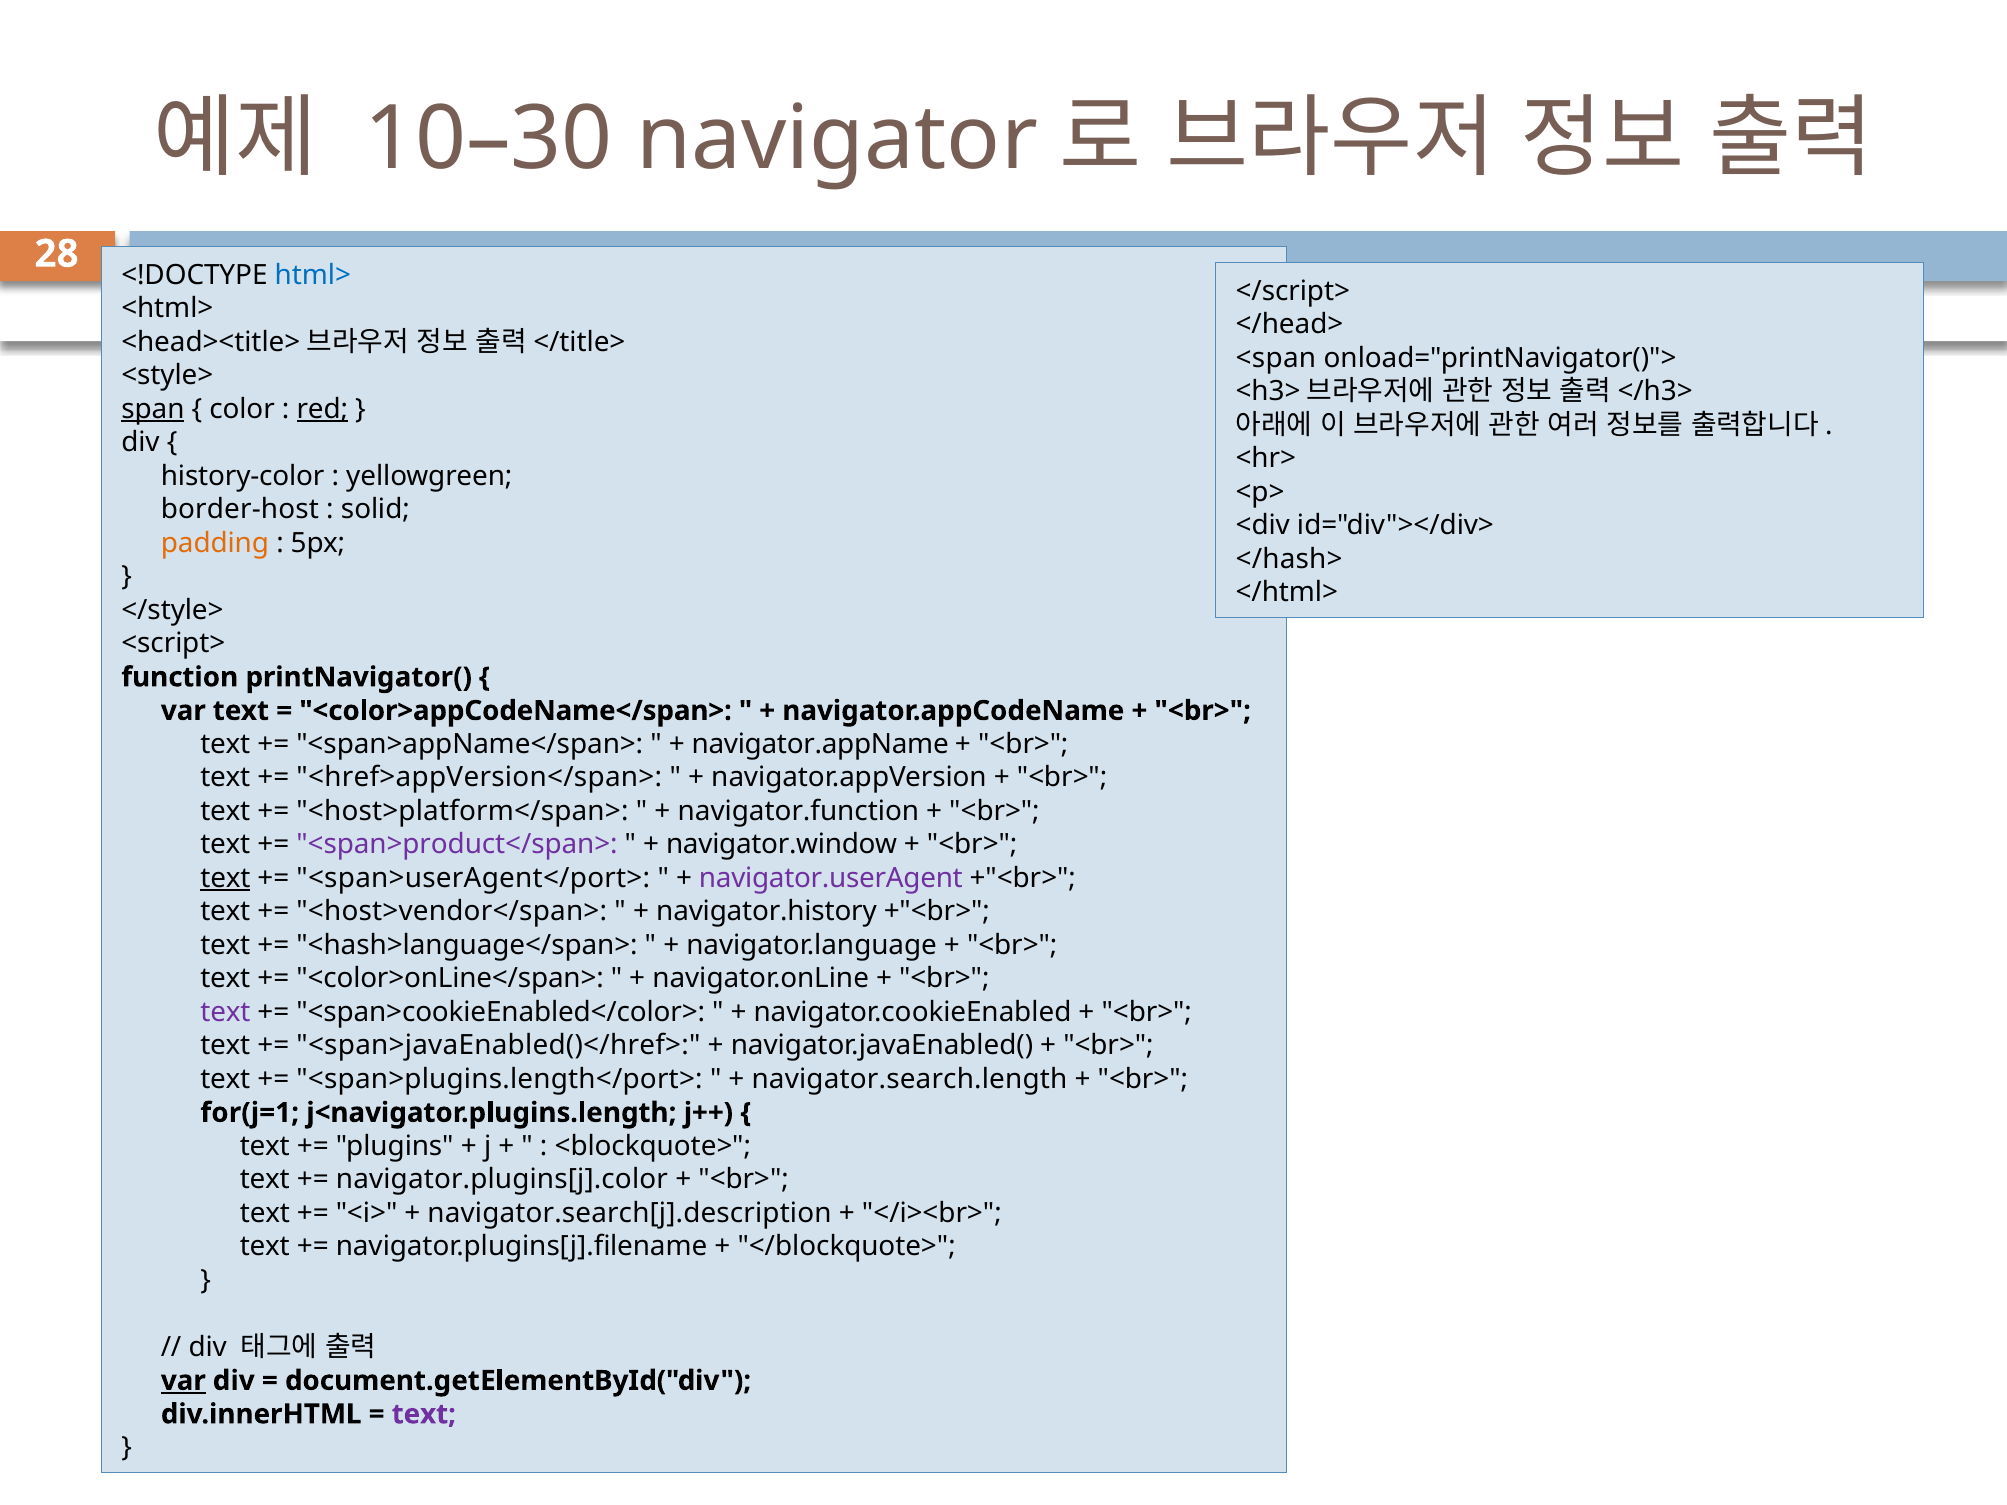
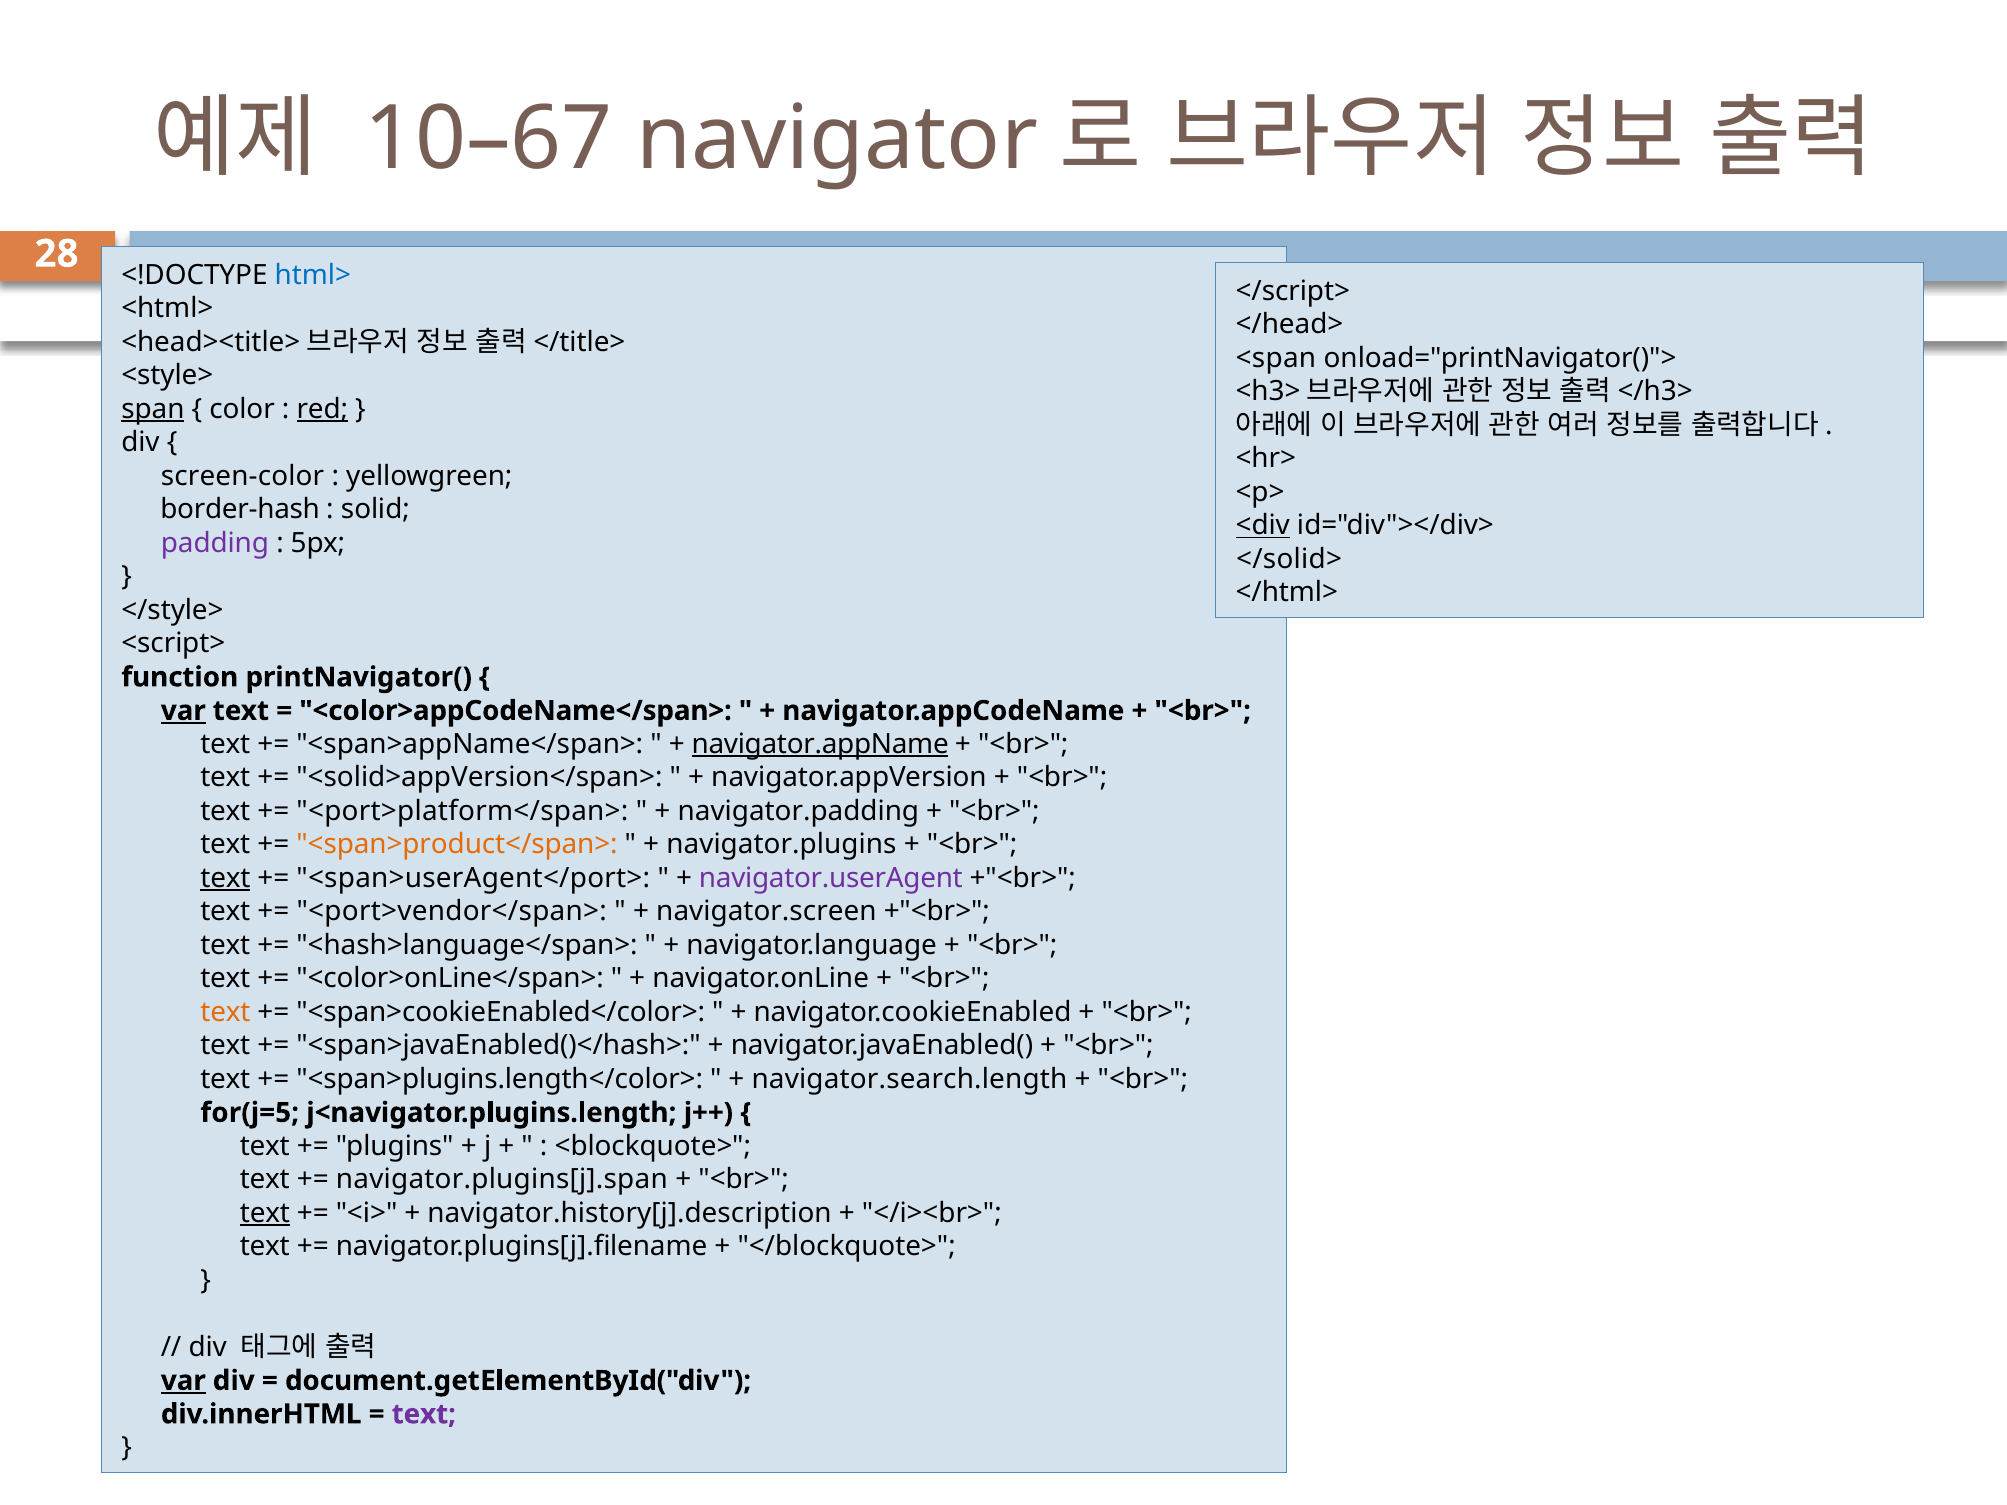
10–30: 10–30 -> 10–67
history-color: history-color -> screen-color
border-host: border-host -> border-hash
<div underline: none -> present
padding colour: orange -> purple
</hash>: </hash> -> </solid>
var at (183, 711) underline: none -> present
navigator.appName underline: none -> present
<href>appVersion</span>: <href>appVersion</span> -> <solid>appVersion</span>
<host>platform</span>: <host>platform</span> -> <port>platform</span>
navigator.function: navigator.function -> navigator.padding
<span>product</span> colour: purple -> orange
navigator.window: navigator.window -> navigator.plugins
<host>vendor</span>: <host>vendor</span> -> <port>vendor</span>
navigator.history: navigator.history -> navigator.screen
text at (225, 1012) colour: purple -> orange
<span>javaEnabled()</href>: <span>javaEnabled()</href> -> <span>javaEnabled()</hash>
<span>plugins.length</port>: <span>plugins.length</port> -> <span>plugins.length</color>
for(j=1: for(j=1 -> for(j=5
navigator.plugins[j].color: navigator.plugins[j].color -> navigator.plugins[j].span
text at (265, 1213) underline: none -> present
navigator.search[j].description: navigator.search[j].description -> navigator.history[j].description
